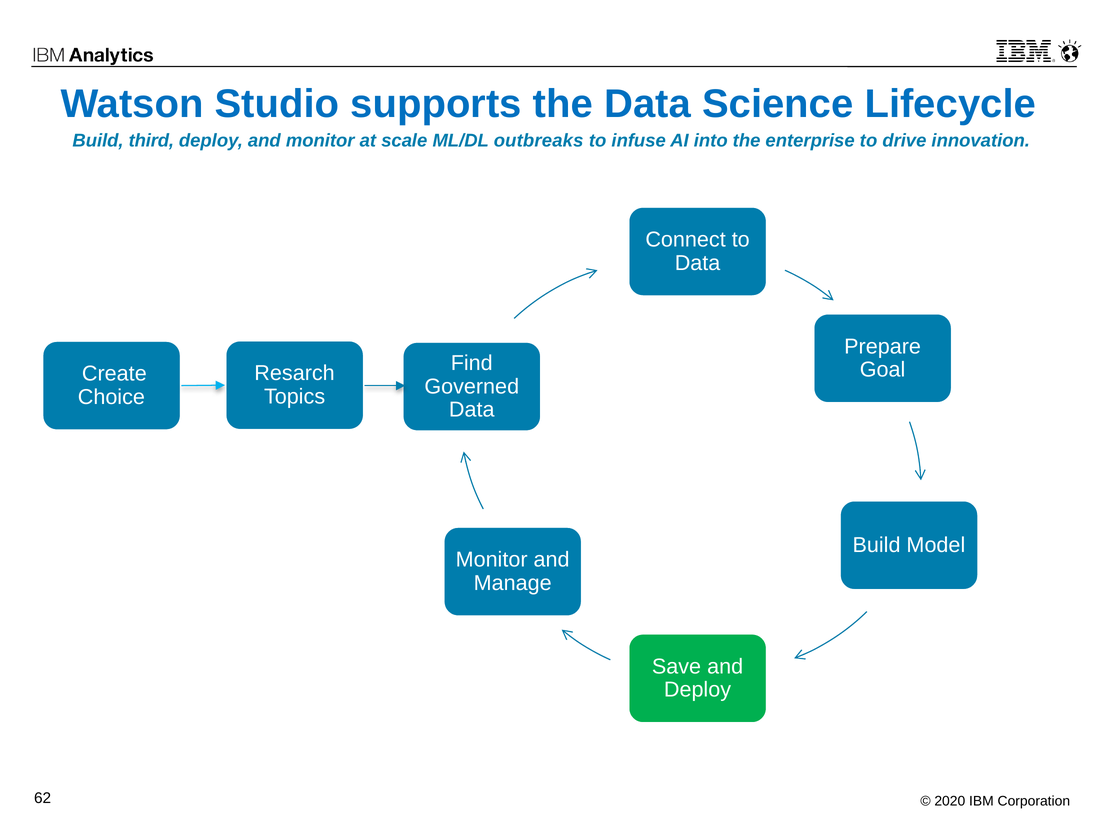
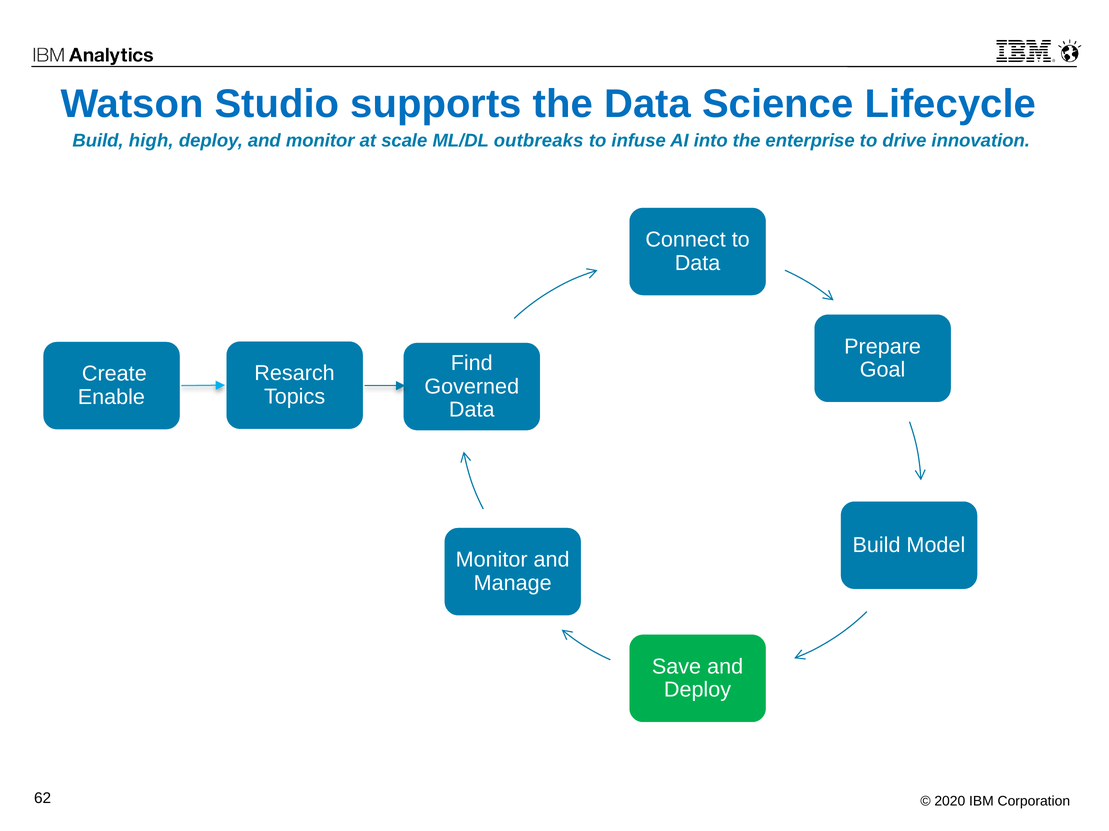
third: third -> high
Choice: Choice -> Enable
